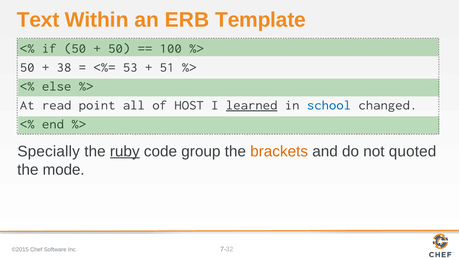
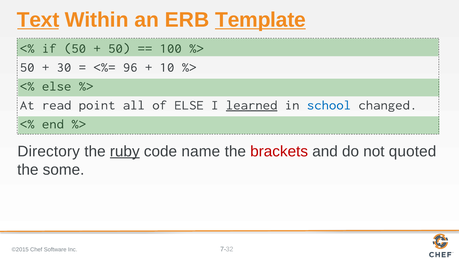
Text underline: none -> present
Template underline: none -> present
38: 38 -> 30
53: 53 -> 96
51: 51 -> 10
of HOST: HOST -> ELSE
Specially: Specially -> Directory
group: group -> name
brackets colour: orange -> red
mode: mode -> some
